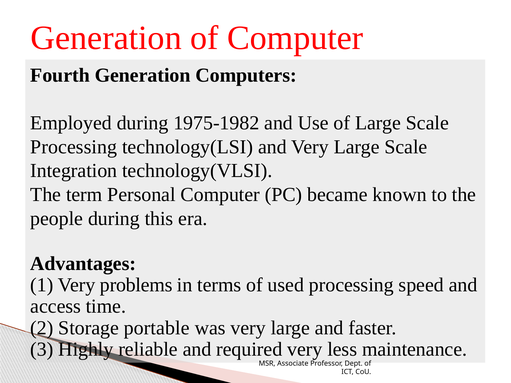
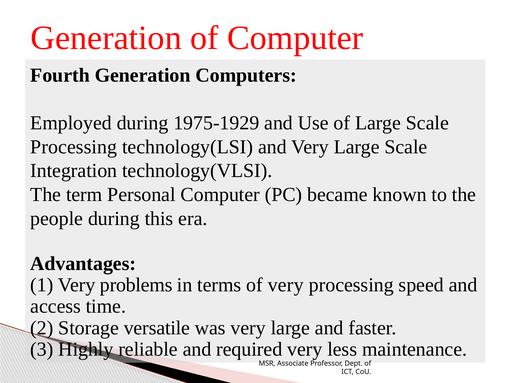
1975-1982: 1975-1982 -> 1975-1929
of used: used -> very
portable: portable -> versatile
